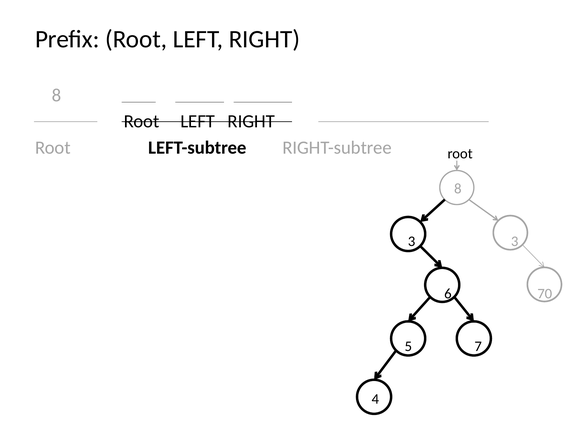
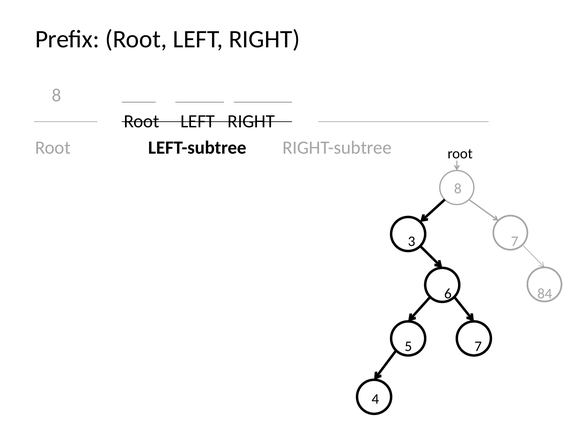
3 3: 3 -> 7
70: 70 -> 84
